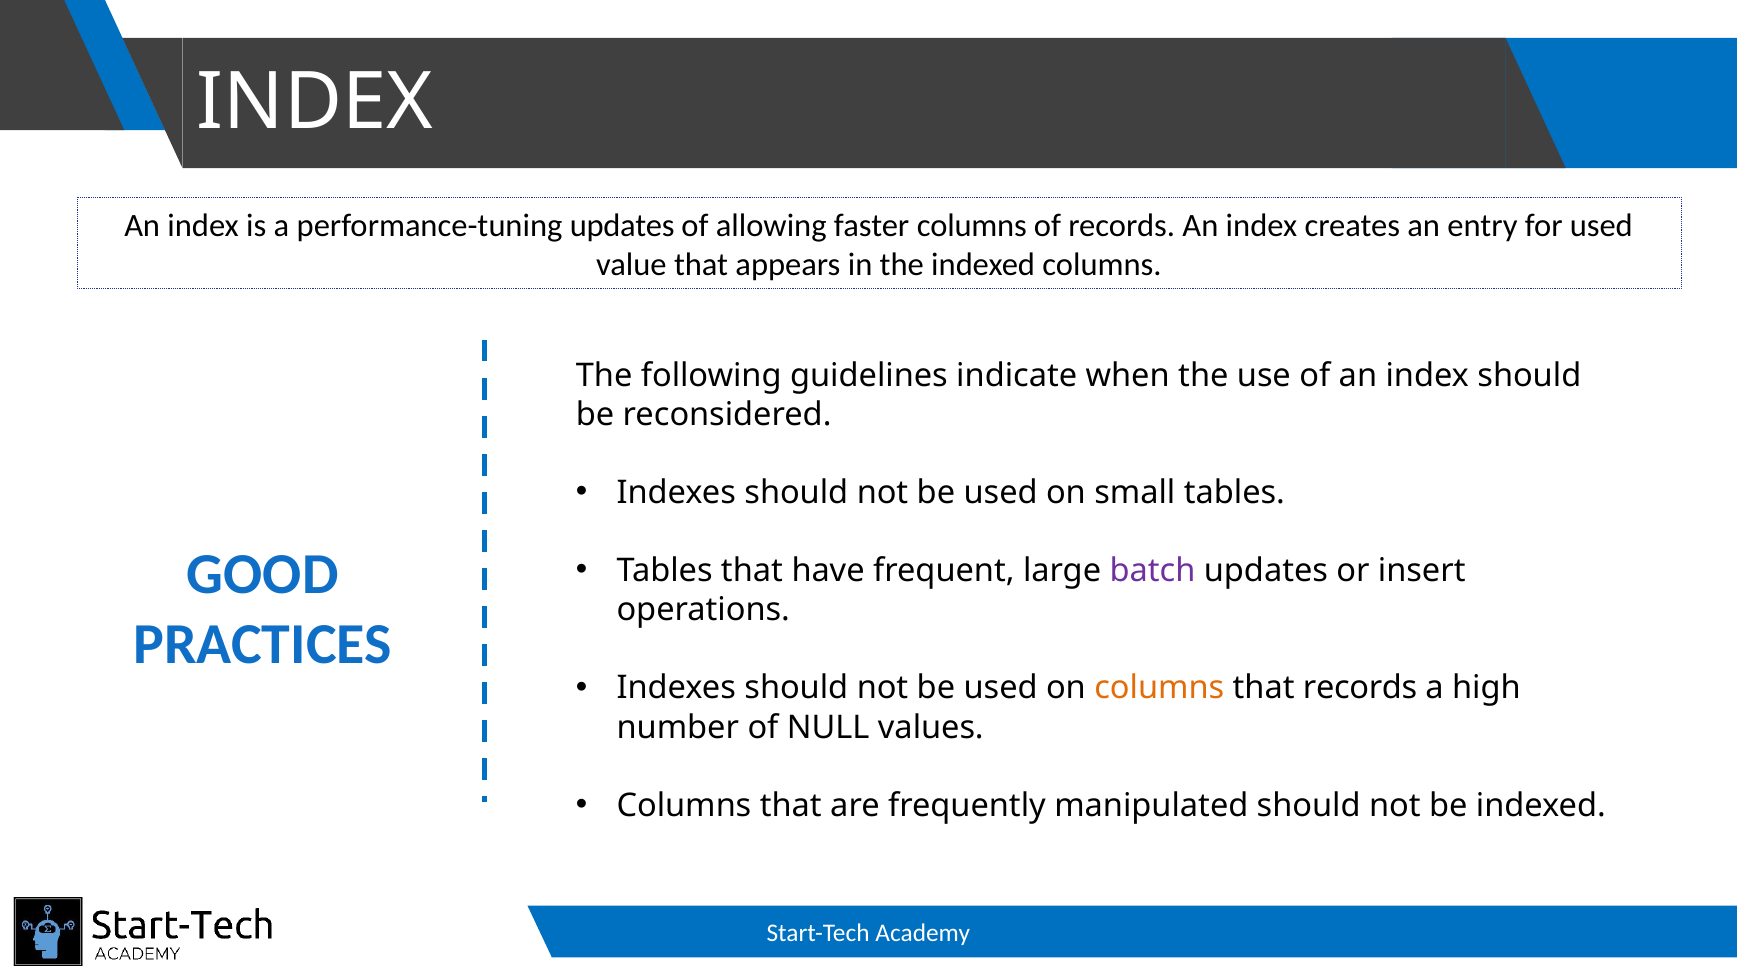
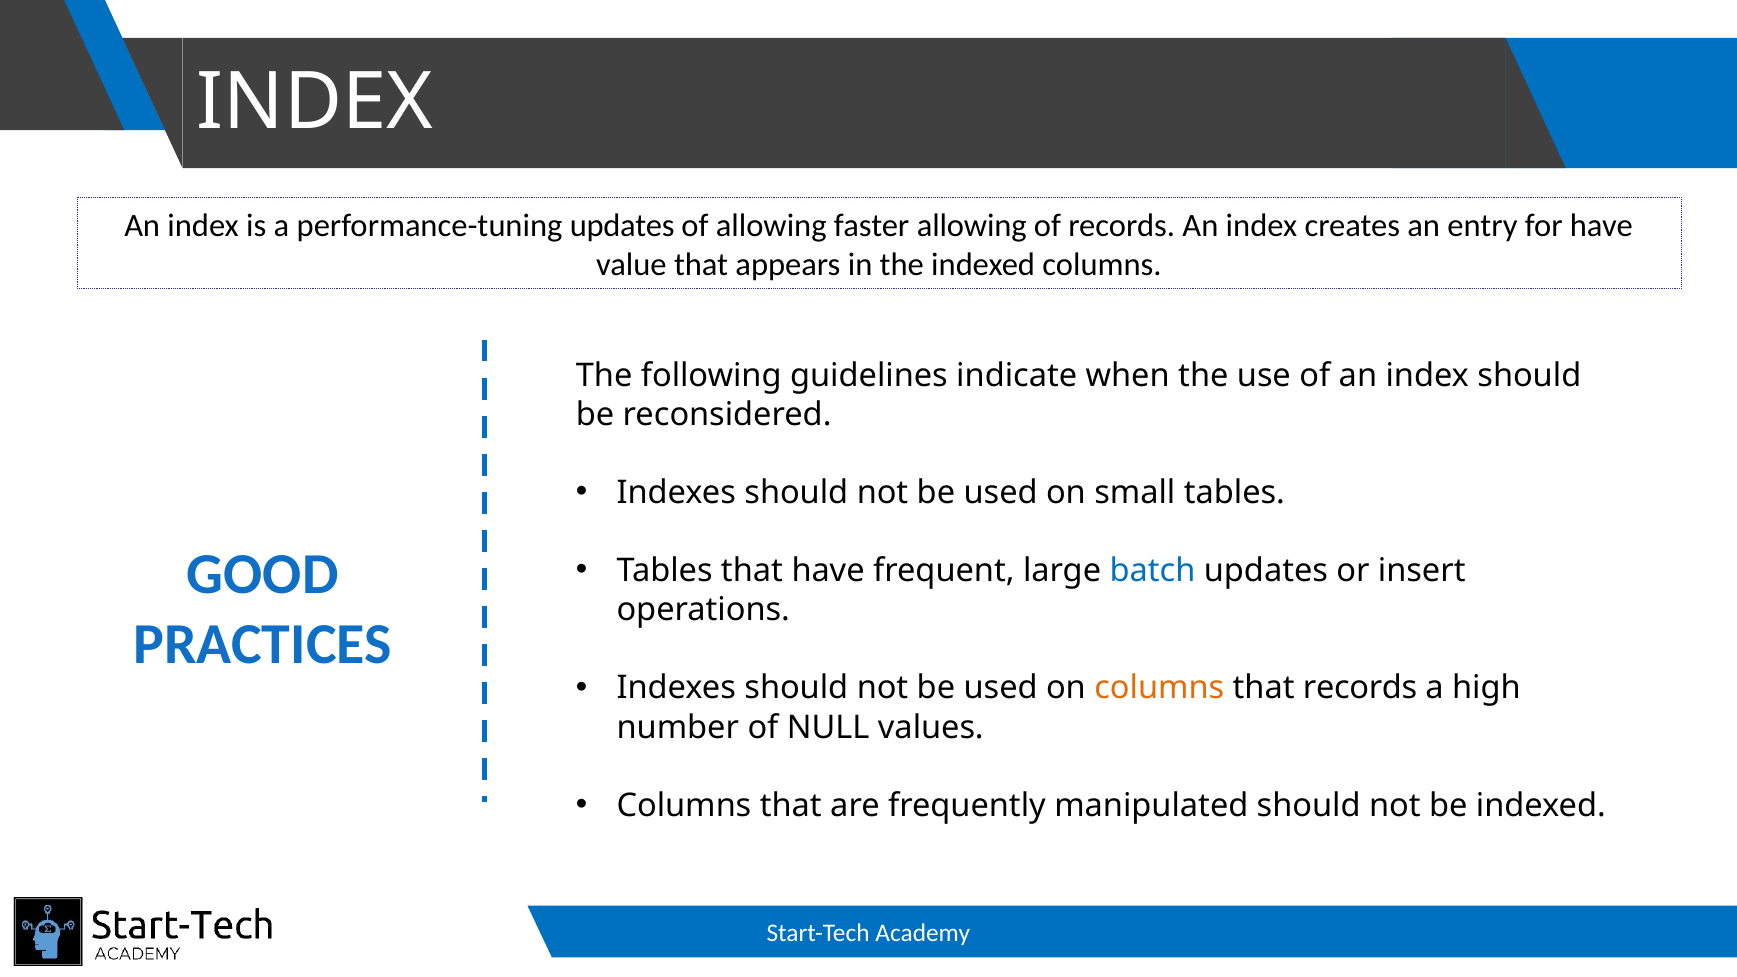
faster columns: columns -> allowing
for used: used -> have
batch colour: purple -> blue
